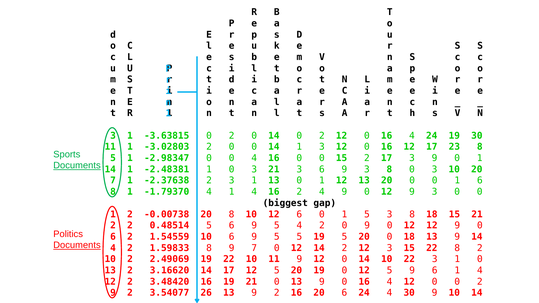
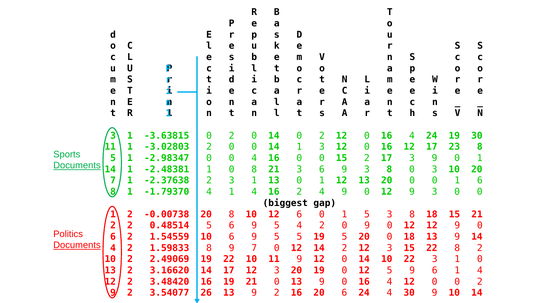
1 0 3: 3 -> 8
17 12 5: 5 -> 3
